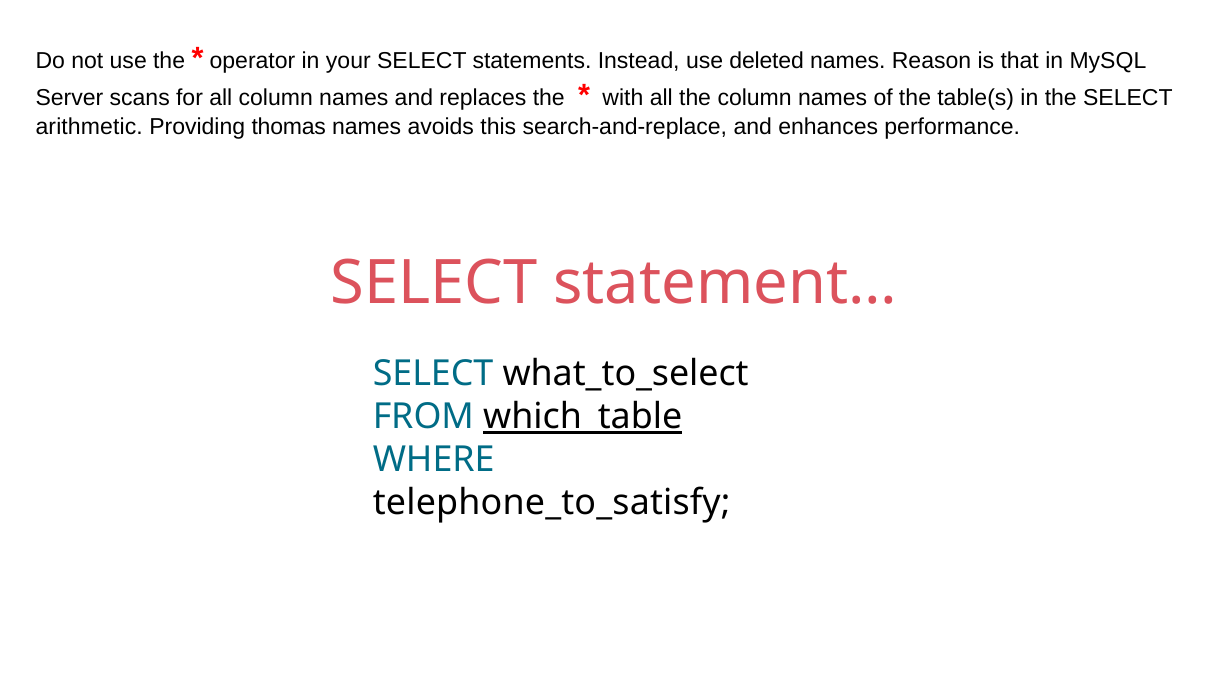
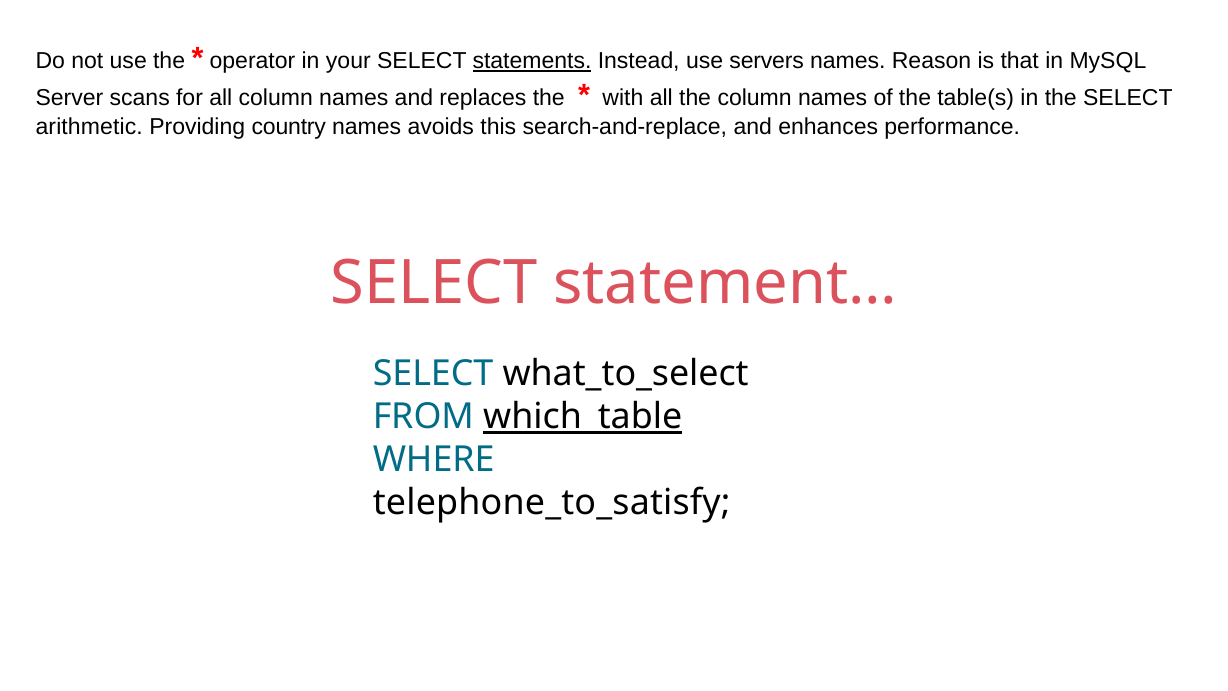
statements underline: none -> present
deleted: deleted -> servers
thomas: thomas -> country
